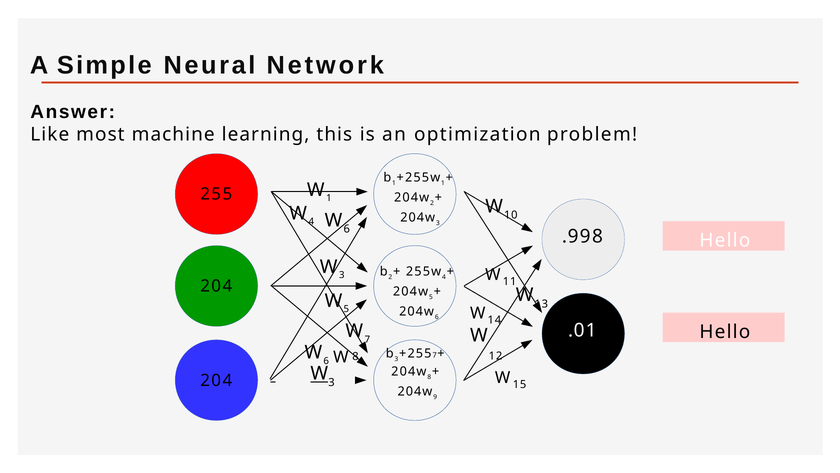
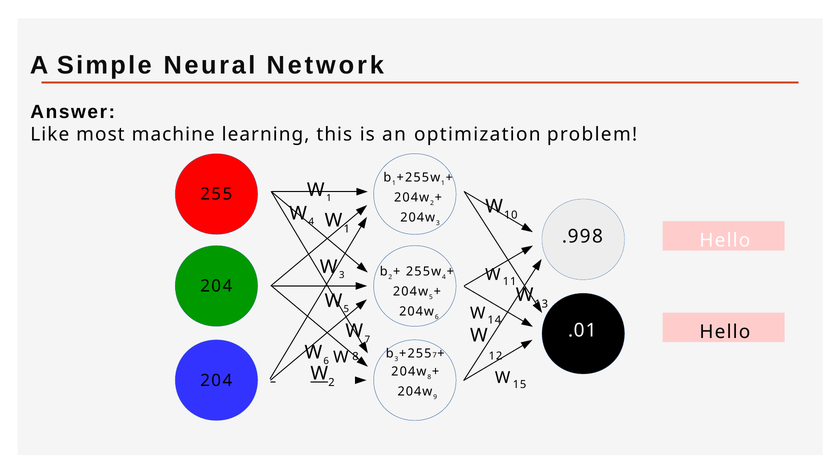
6 at (347, 229): 6 -> 1
3 at (331, 382): 3 -> 2
